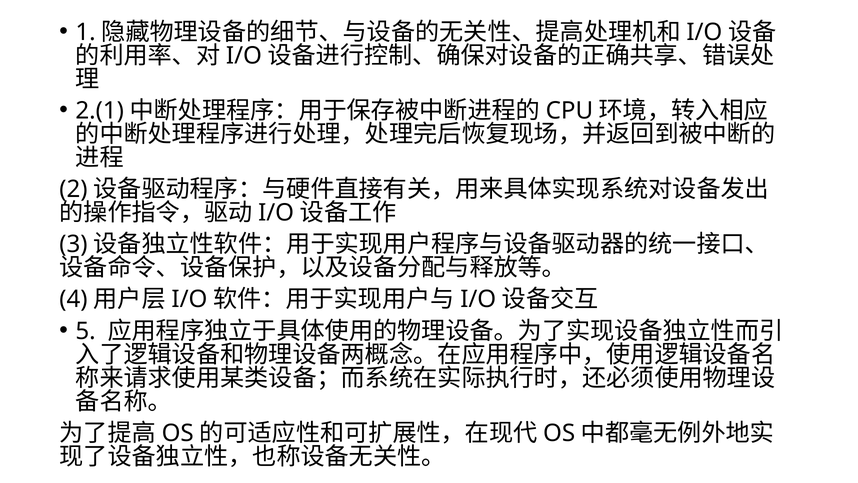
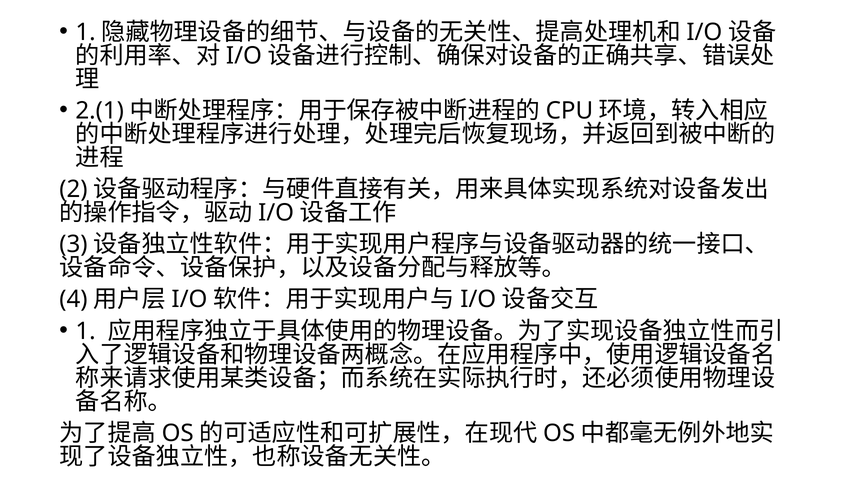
5 at (86, 331): 5 -> 1
